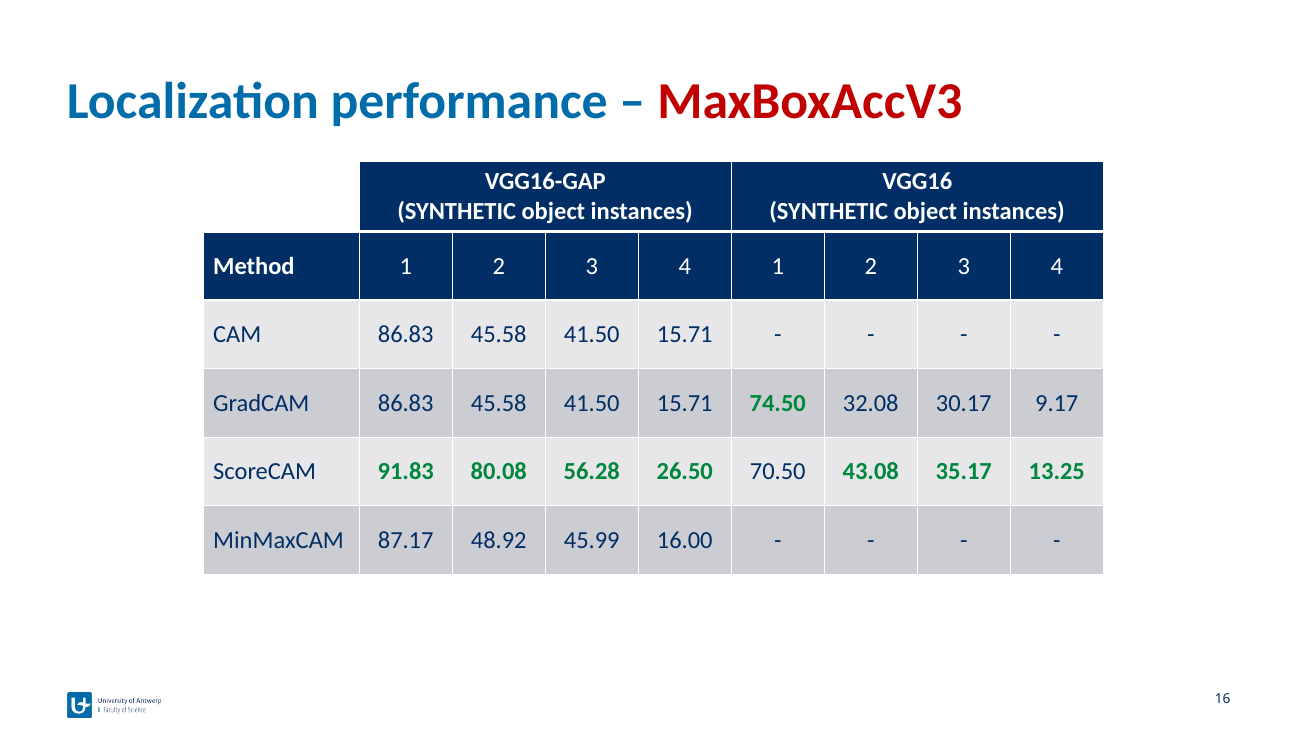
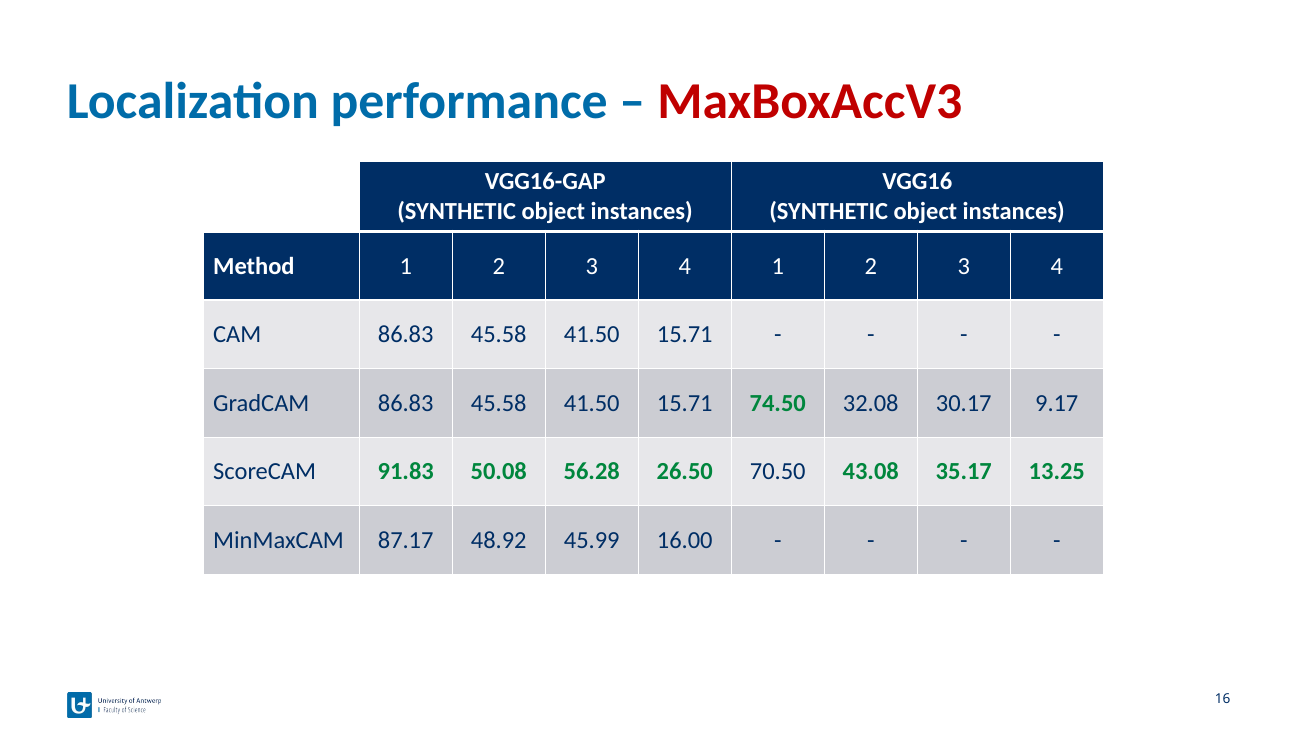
80.08: 80.08 -> 50.08
